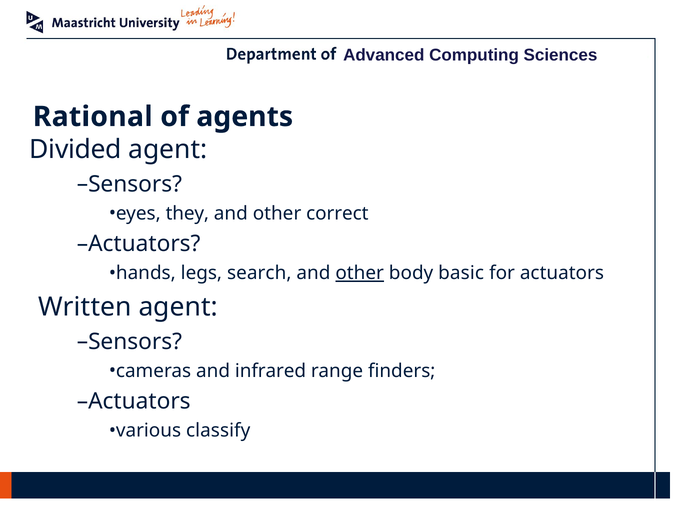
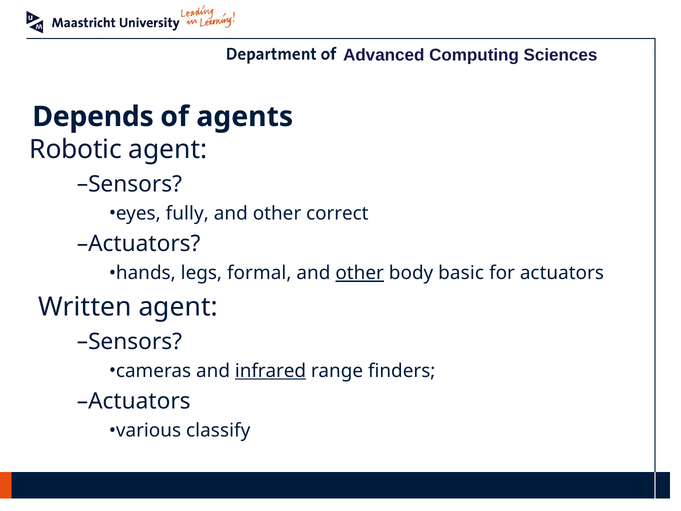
Rational: Rational -> Depends
Divided: Divided -> Robotic
they: they -> fully
search: search -> formal
infrared underline: none -> present
